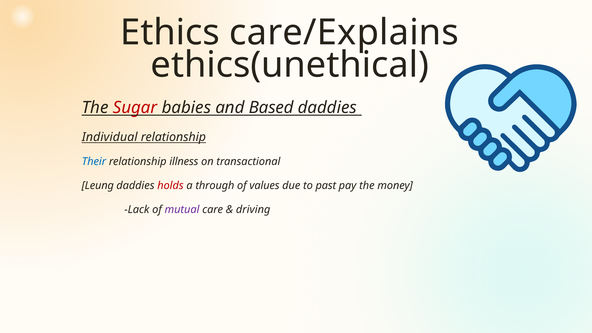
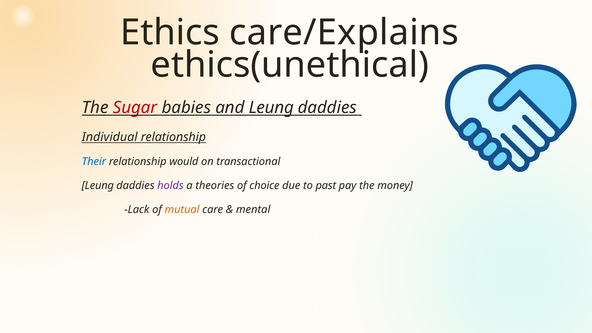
and Based: Based -> Leung
illness: illness -> would
holds colour: red -> purple
through: through -> theories
values: values -> choice
mutual colour: purple -> orange
driving: driving -> mental
